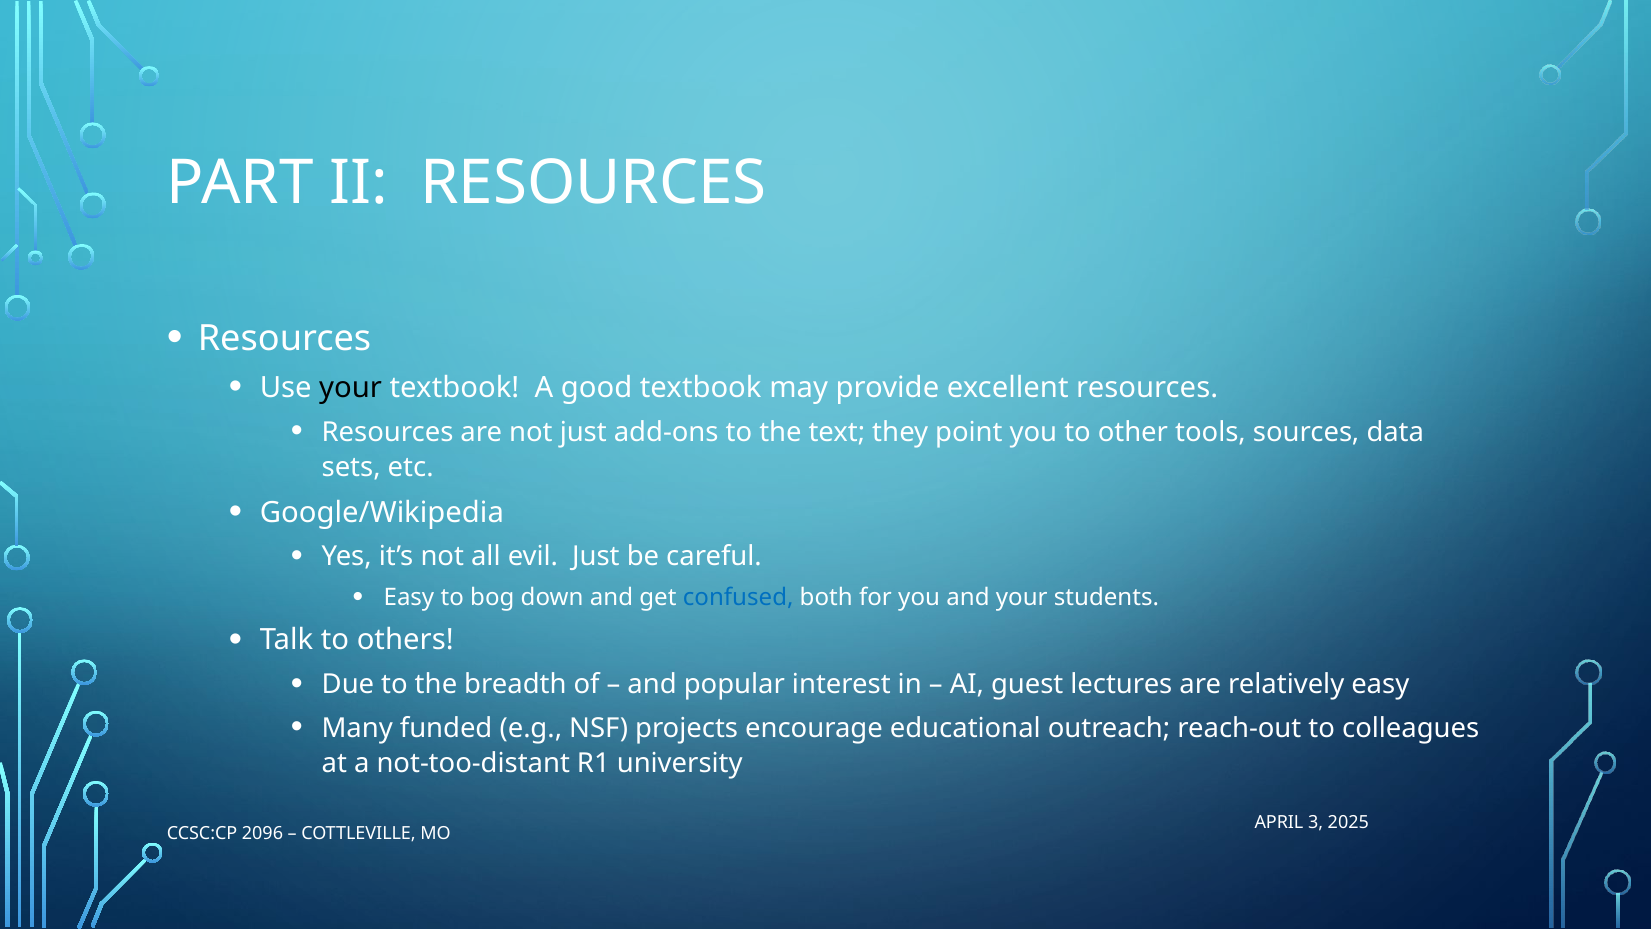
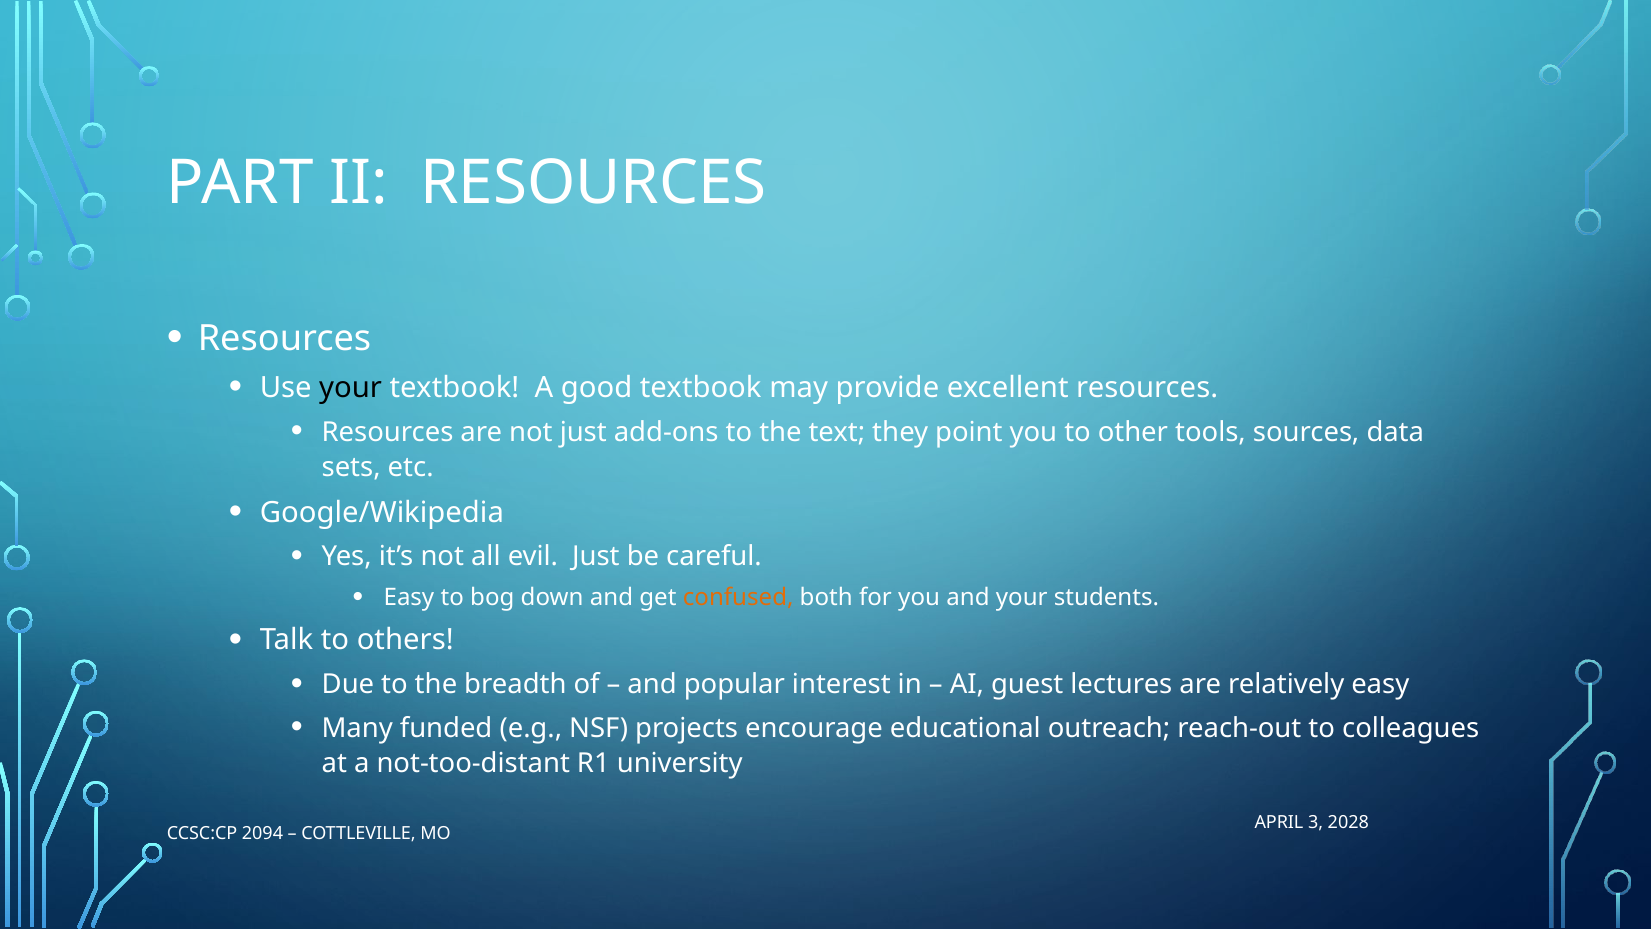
confused colour: blue -> orange
2025: 2025 -> 2028
2096: 2096 -> 2094
